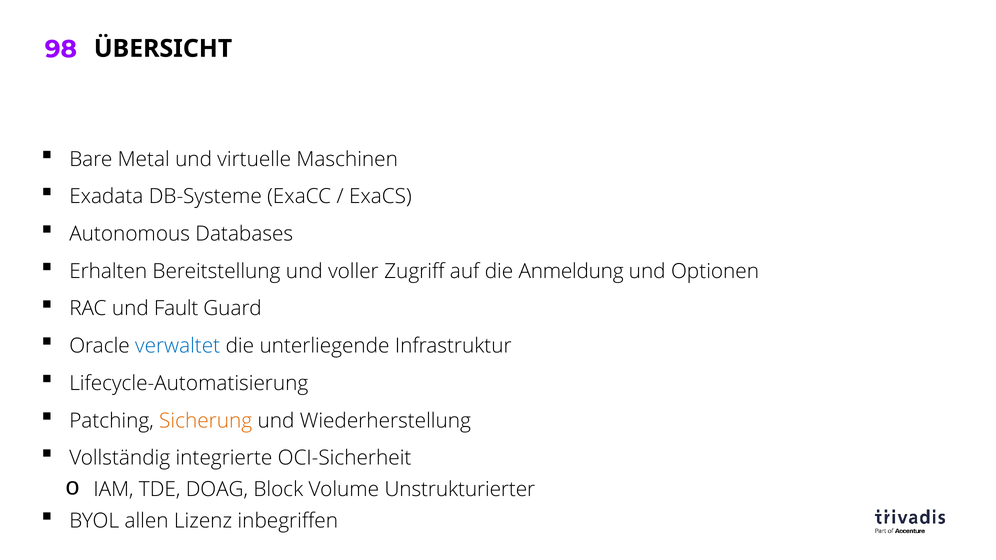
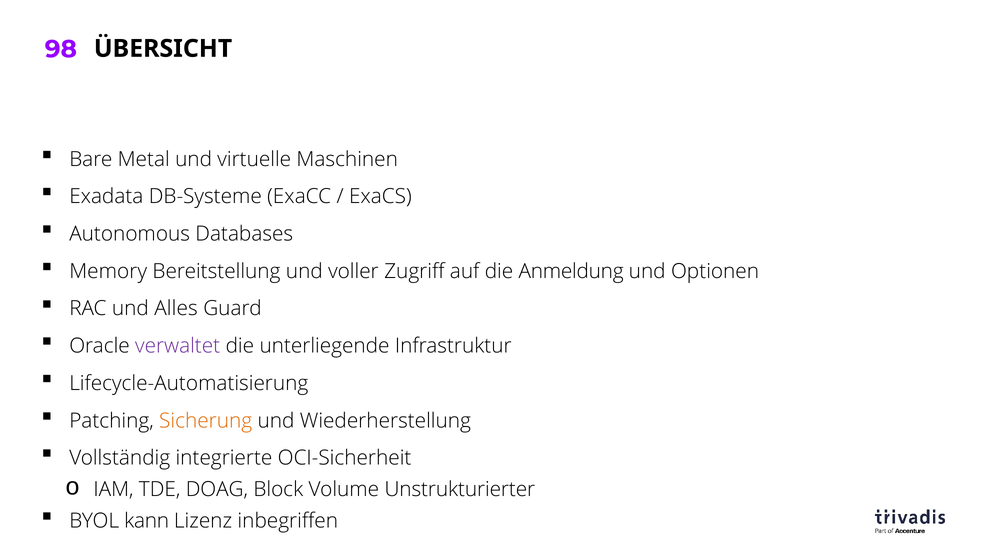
Erhalten: Erhalten -> Memory
Fault: Fault -> Alles
verwaltet colour: blue -> purple
allen: allen -> kann
